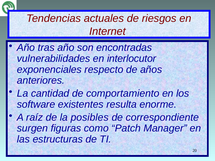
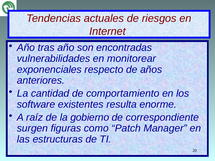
interlocutor: interlocutor -> monitorear
posibles: posibles -> gobierno
